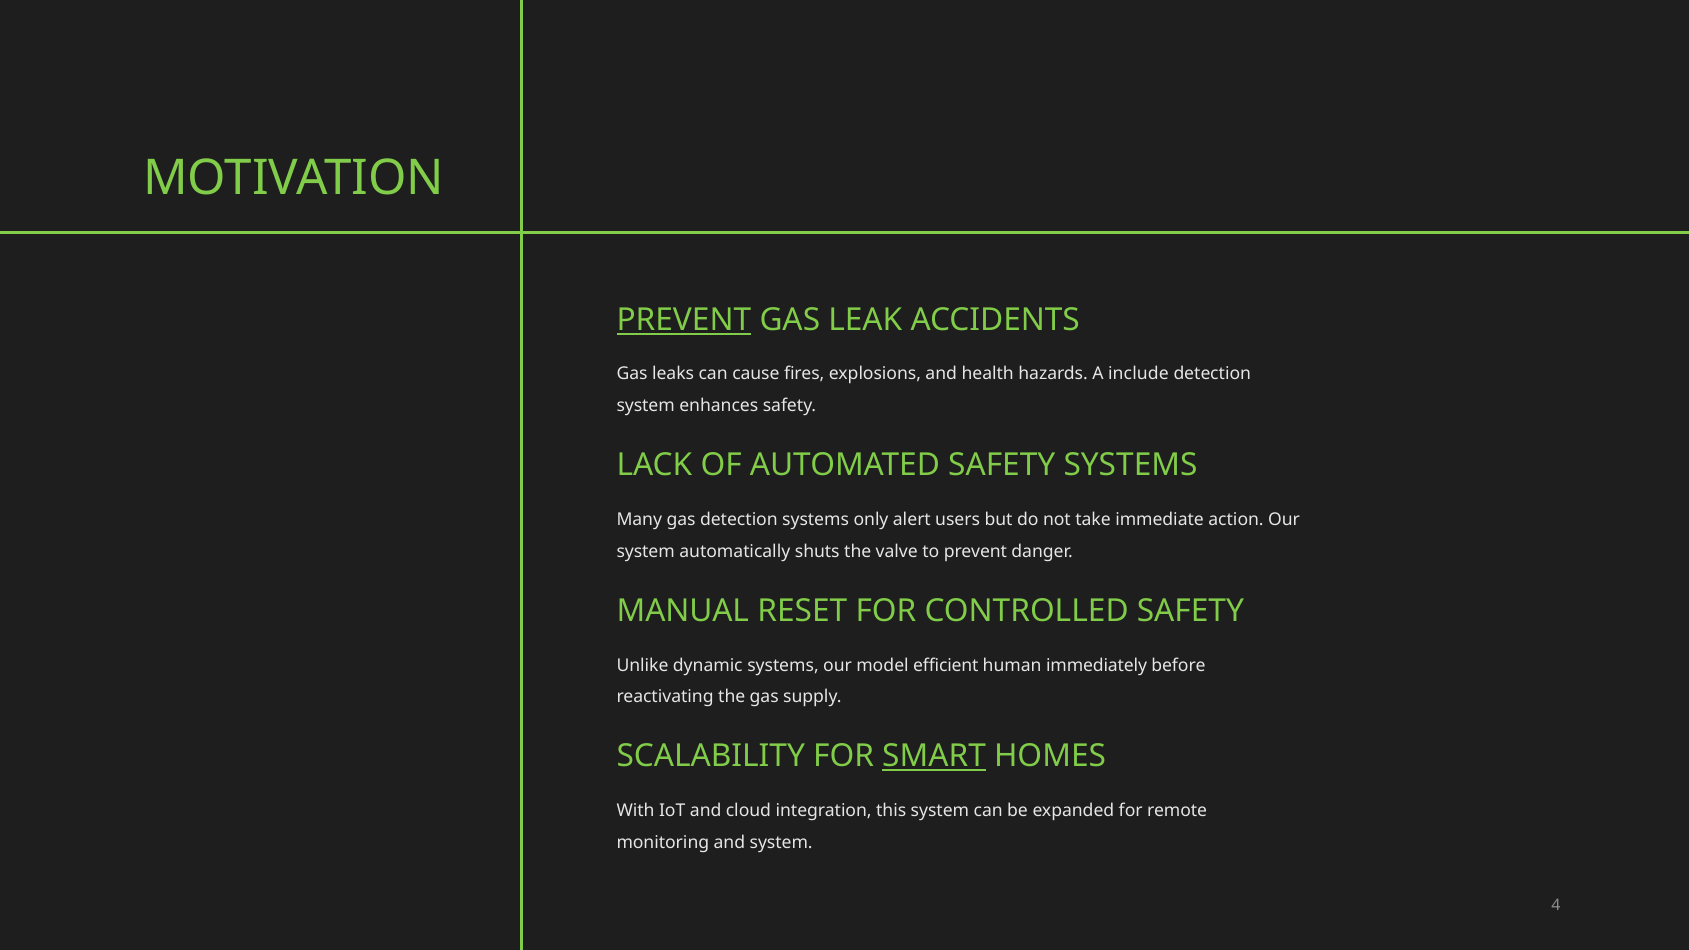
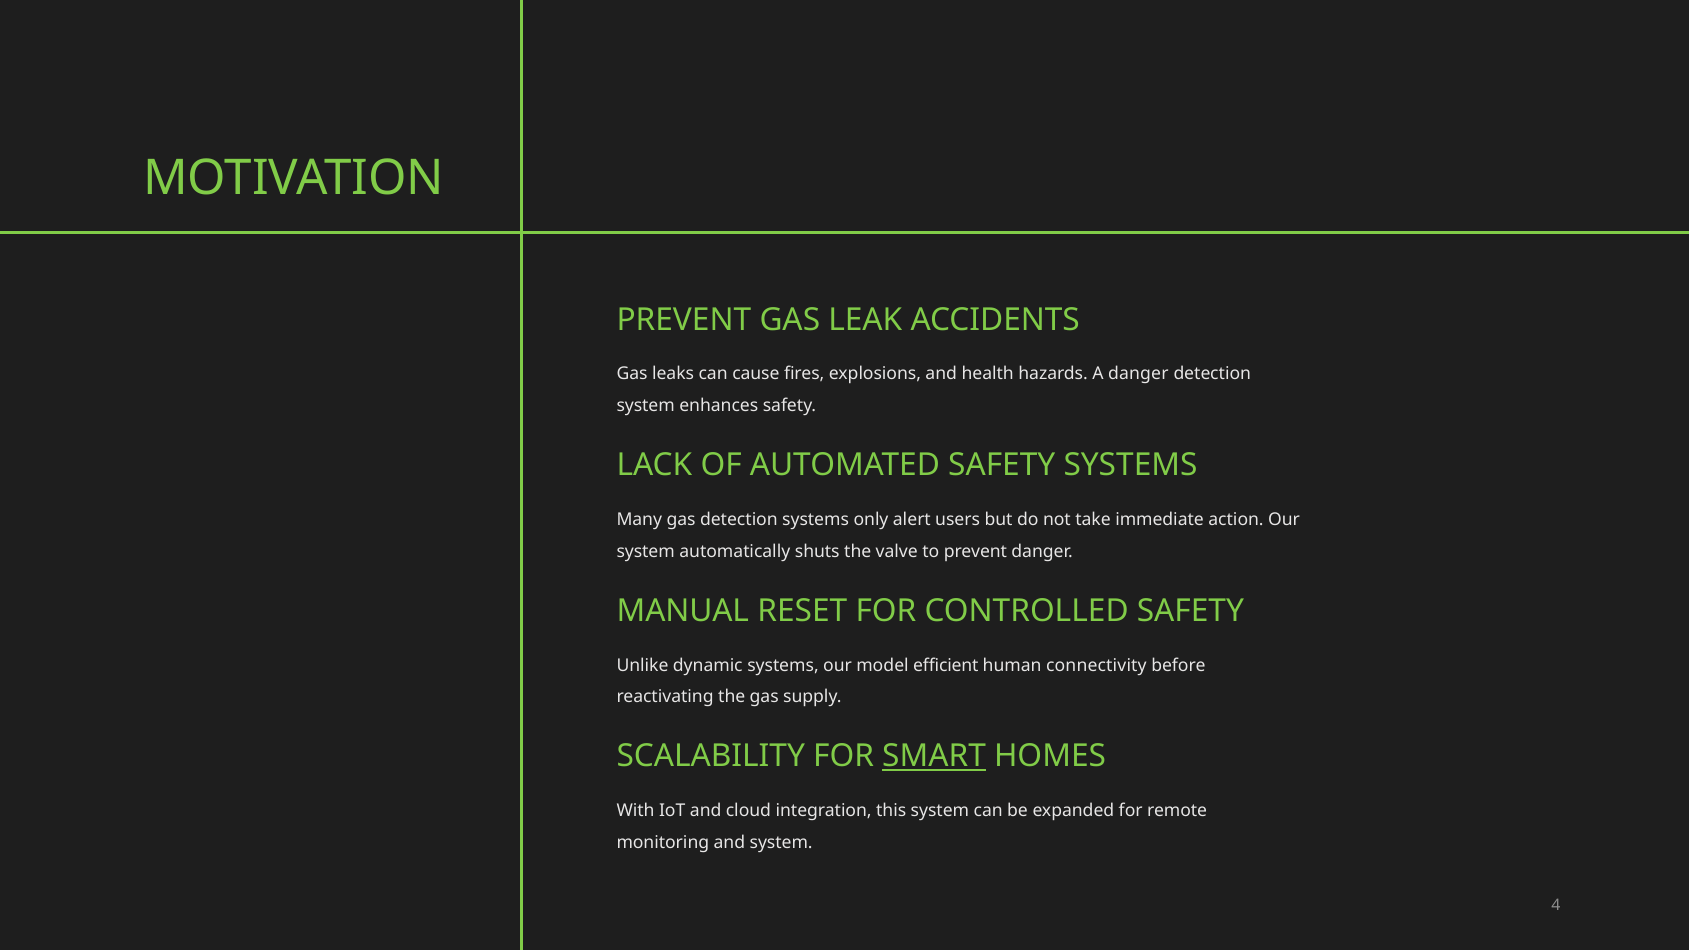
PREVENT at (684, 321) underline: present -> none
A include: include -> danger
immediately: immediately -> connectivity
